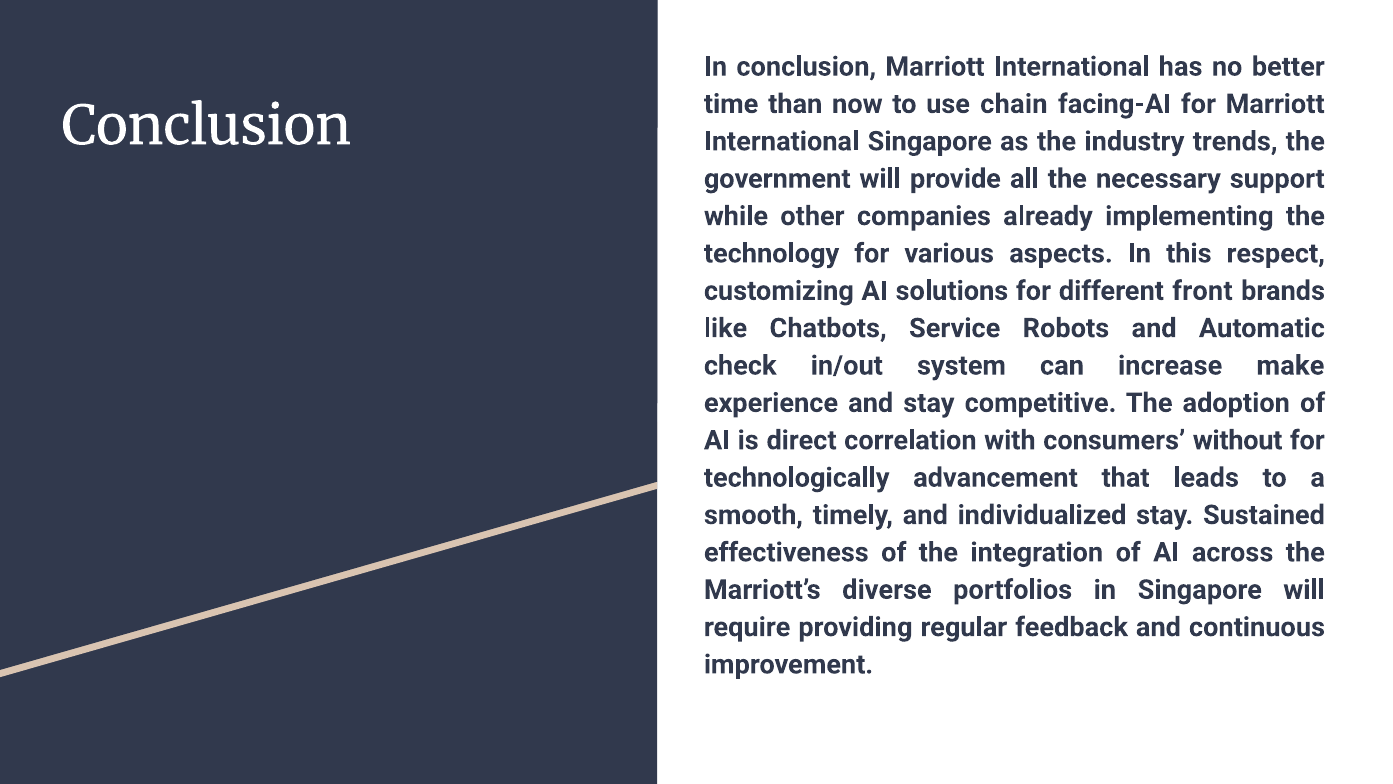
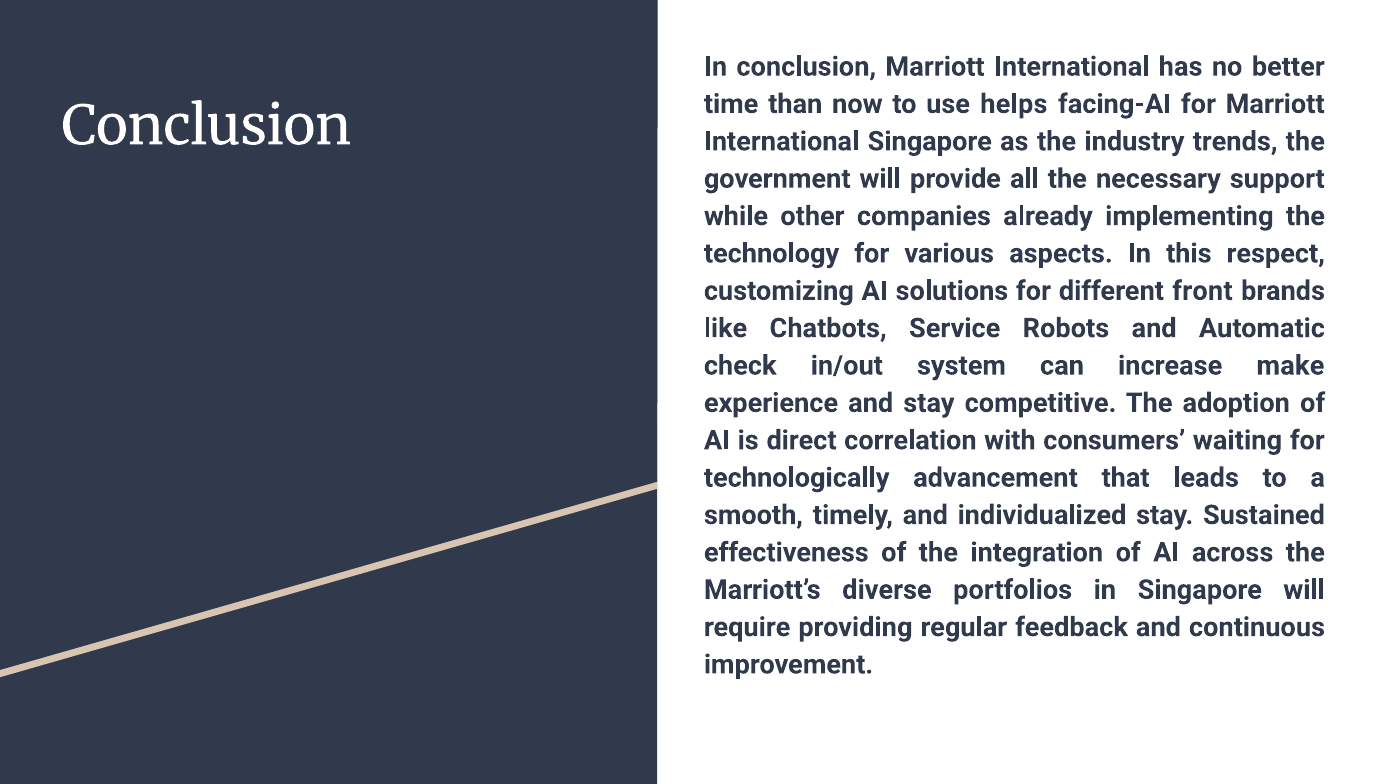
chain: chain -> helps
without: without -> waiting
